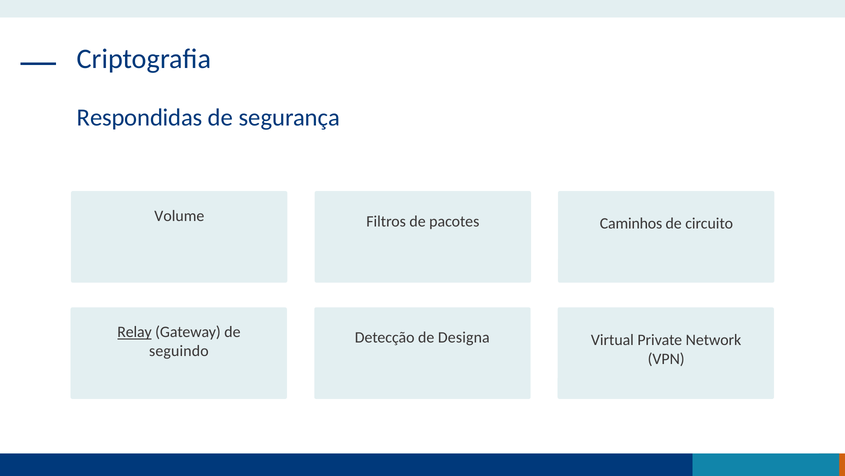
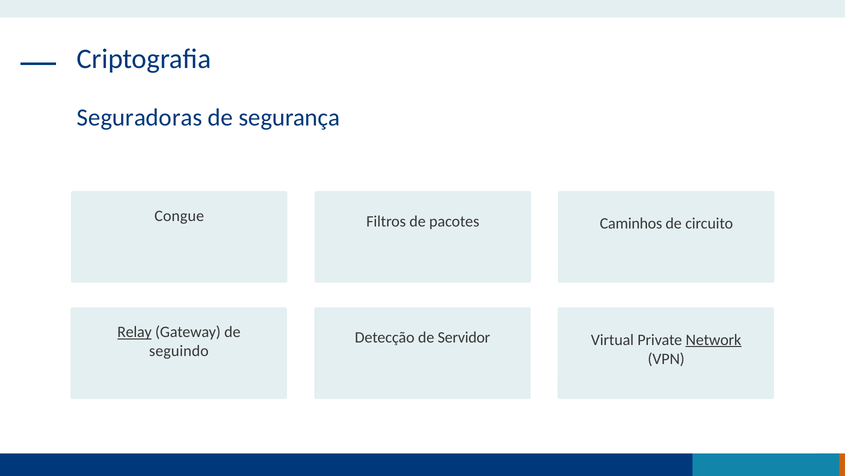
Respondidas: Respondidas -> Seguradoras
Volume: Volume -> Congue
Designa: Designa -> Servidor
Network underline: none -> present
